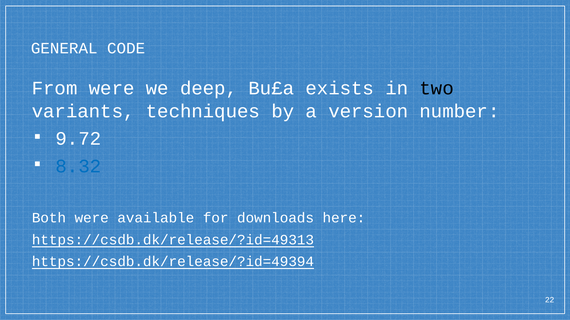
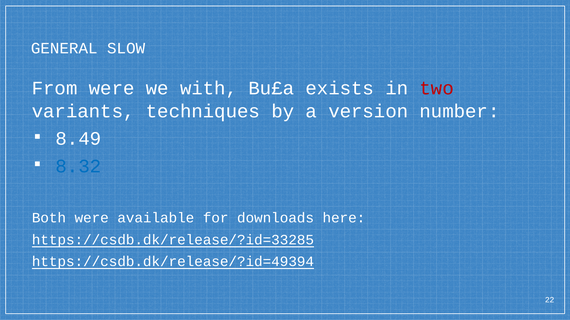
CODE: CODE -> SLOW
deep: deep -> with
two colour: black -> red
9.72: 9.72 -> 8.49
https://csdb.dk/release/?id=49313: https://csdb.dk/release/?id=49313 -> https://csdb.dk/release/?id=33285
